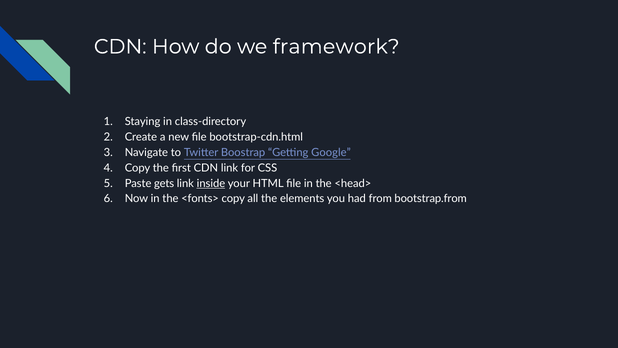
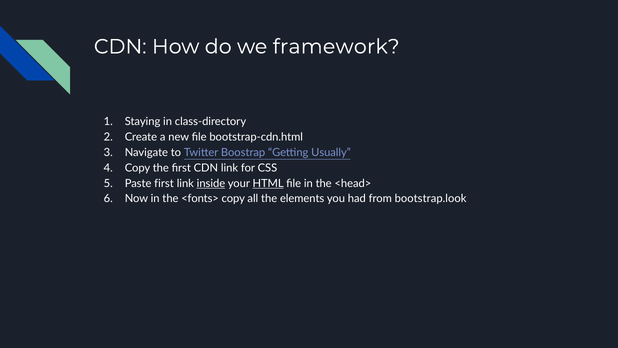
Google: Google -> Usually
Paste gets: gets -> first
HTML underline: none -> present
bootstrap.from: bootstrap.from -> bootstrap.look
